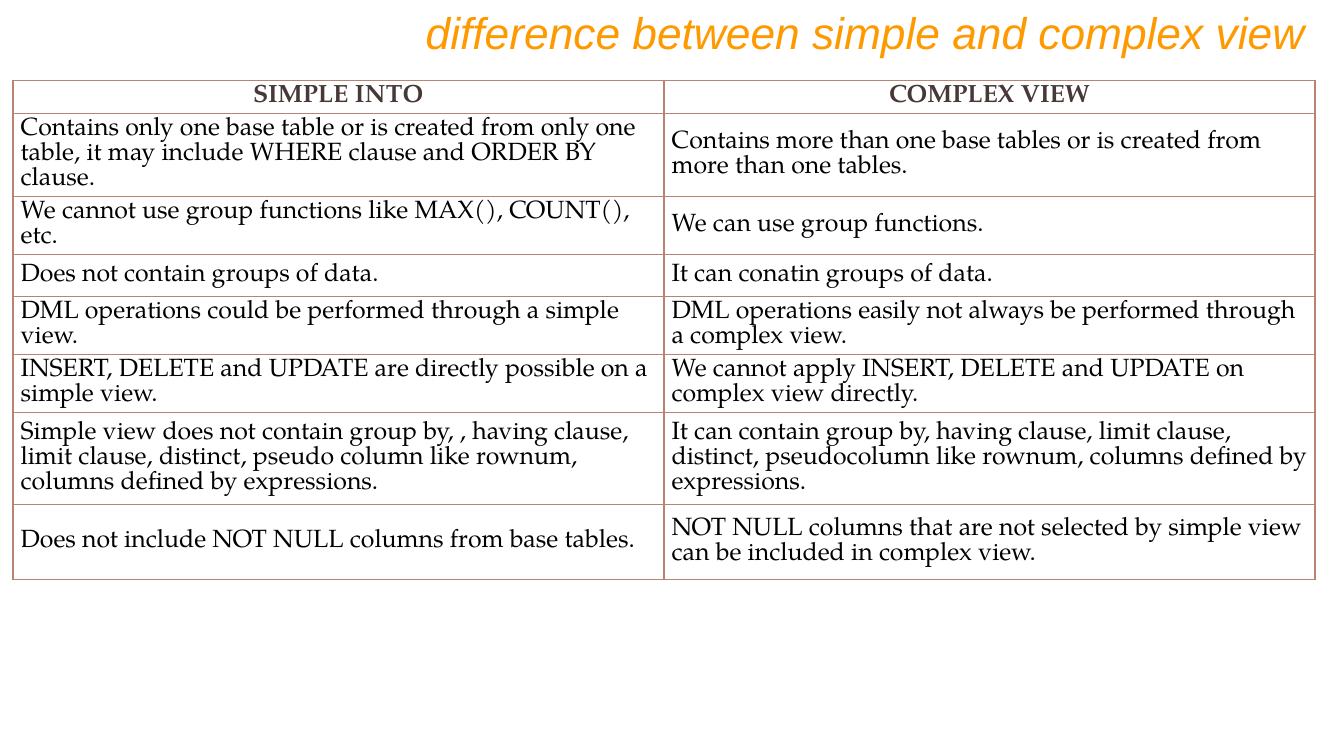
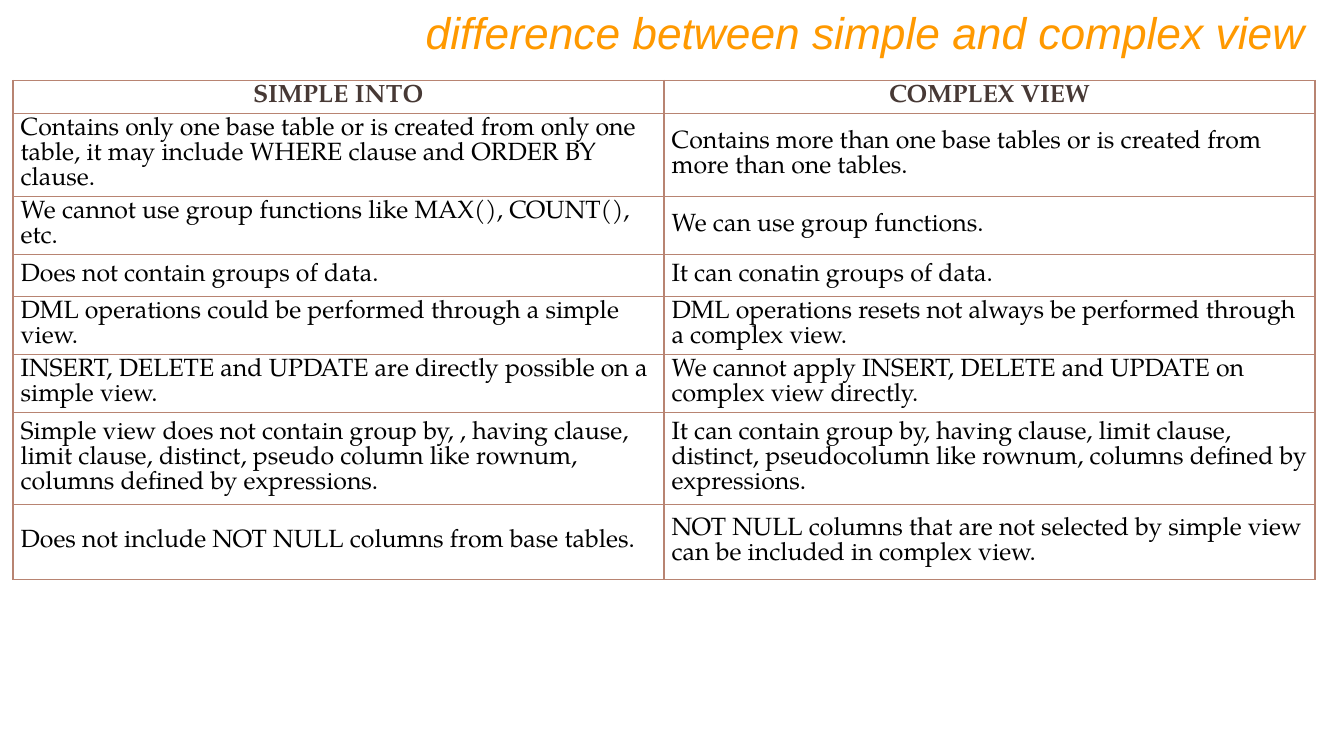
easily: easily -> resets
